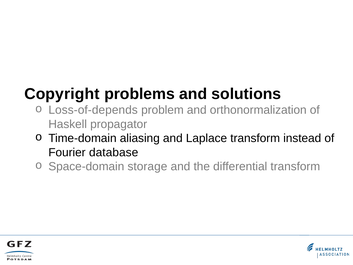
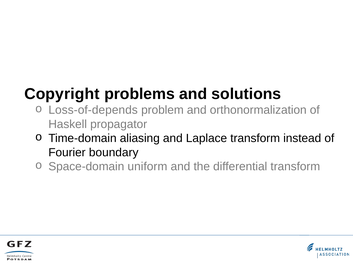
database: database -> boundary
storage: storage -> uniform
